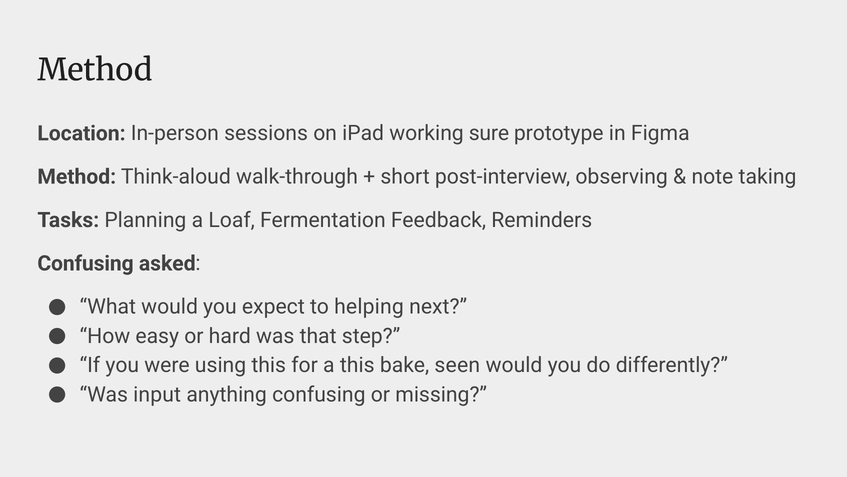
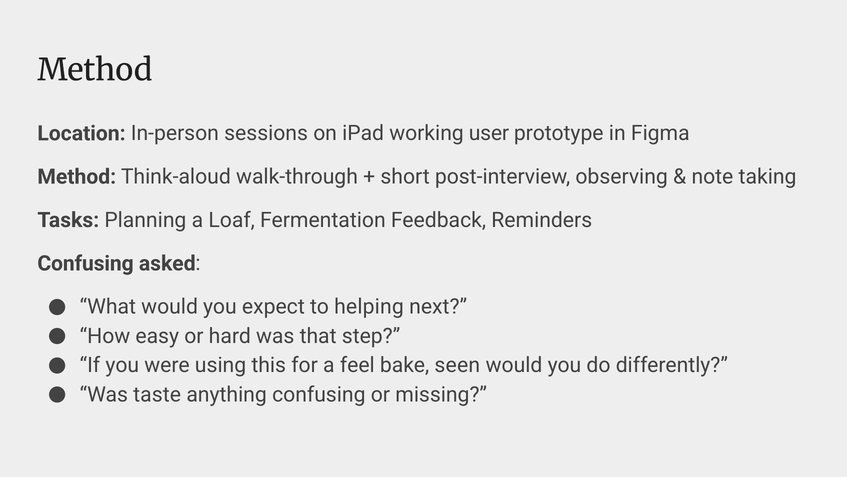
sure: sure -> user
a this: this -> feel
input: input -> taste
